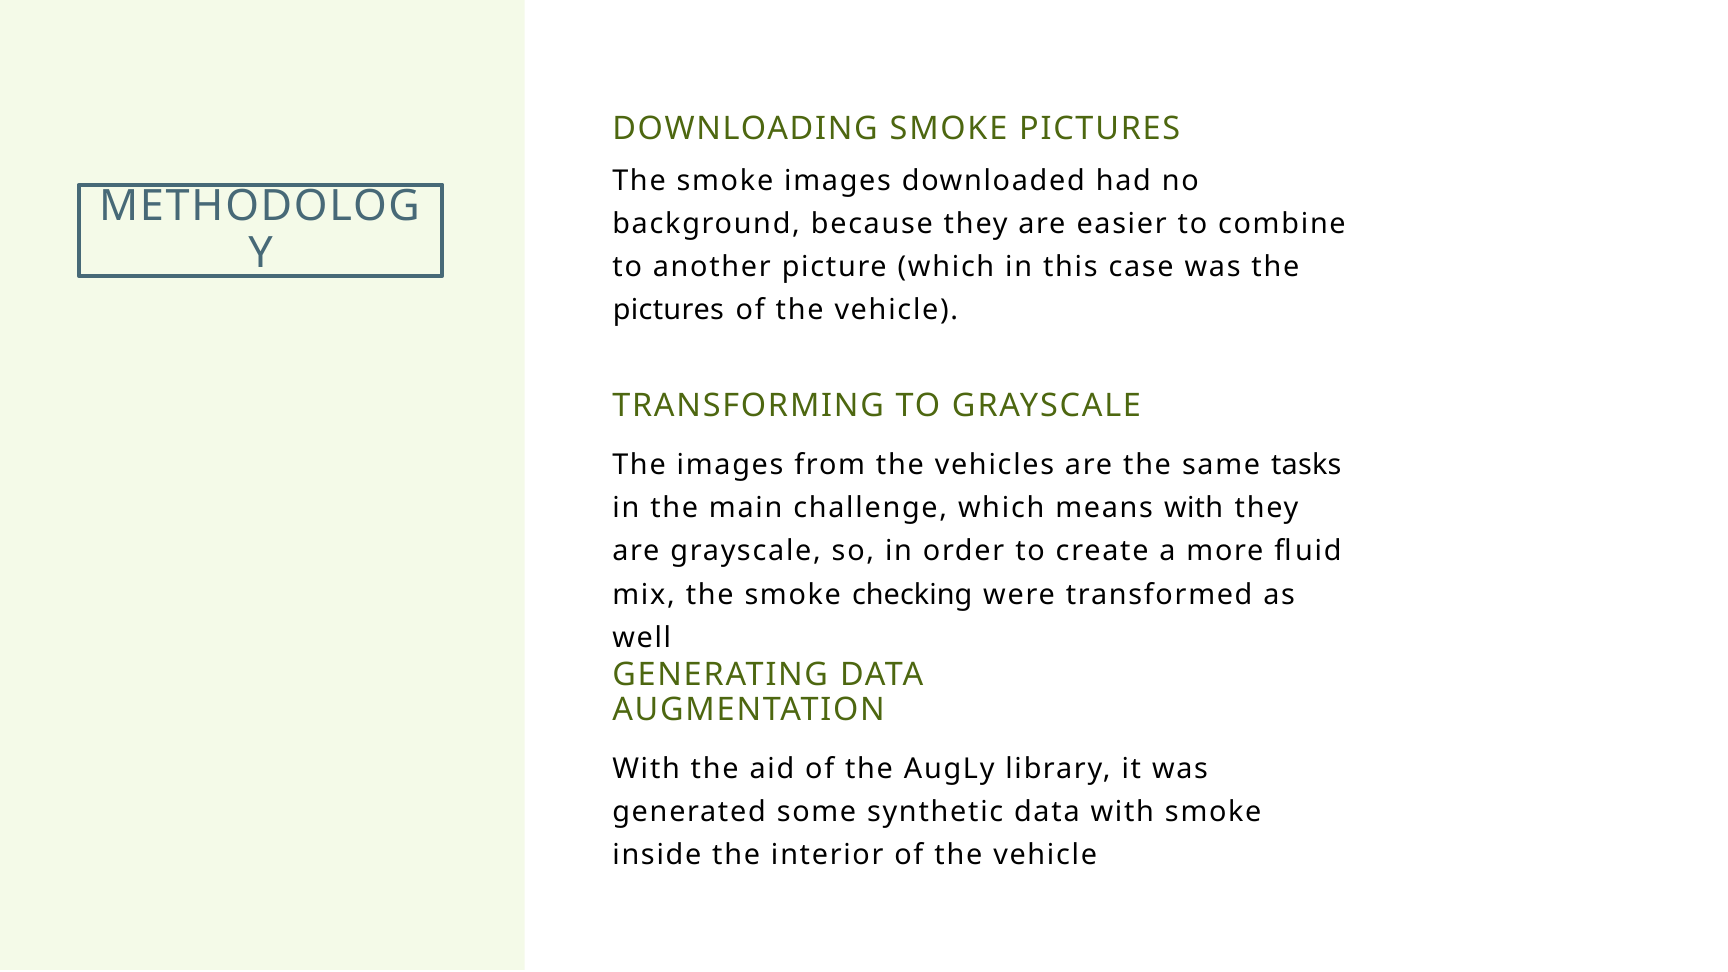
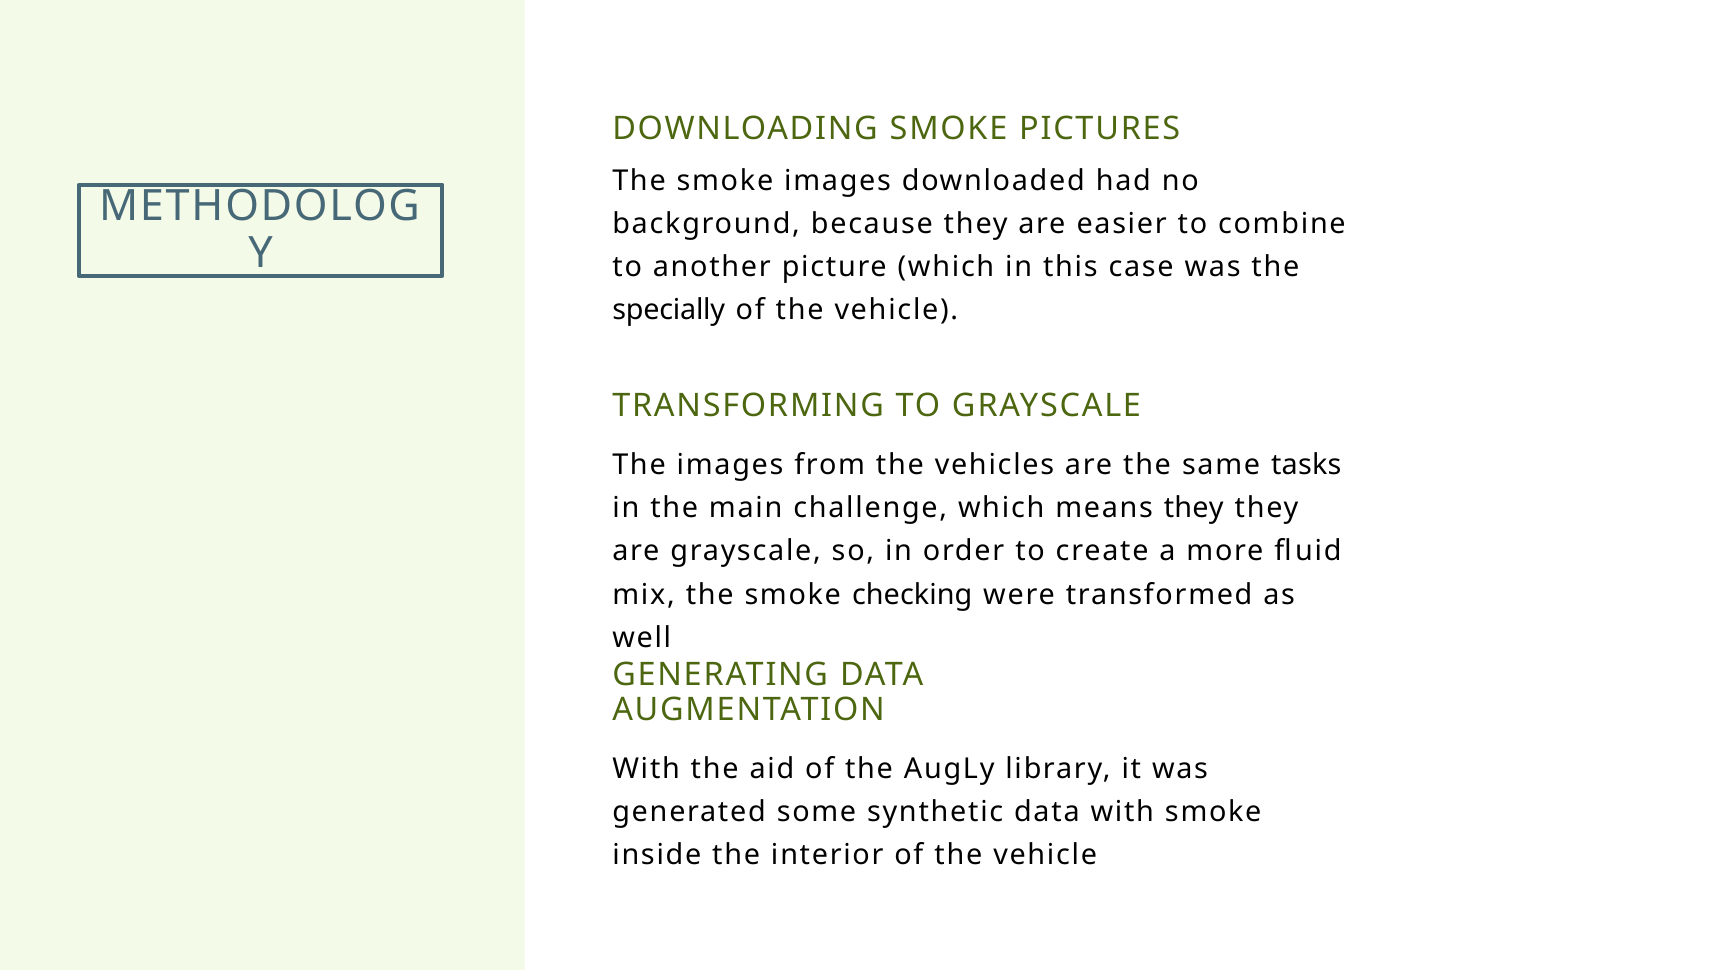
pictures at (669, 310): pictures -> specially
means with: with -> they
